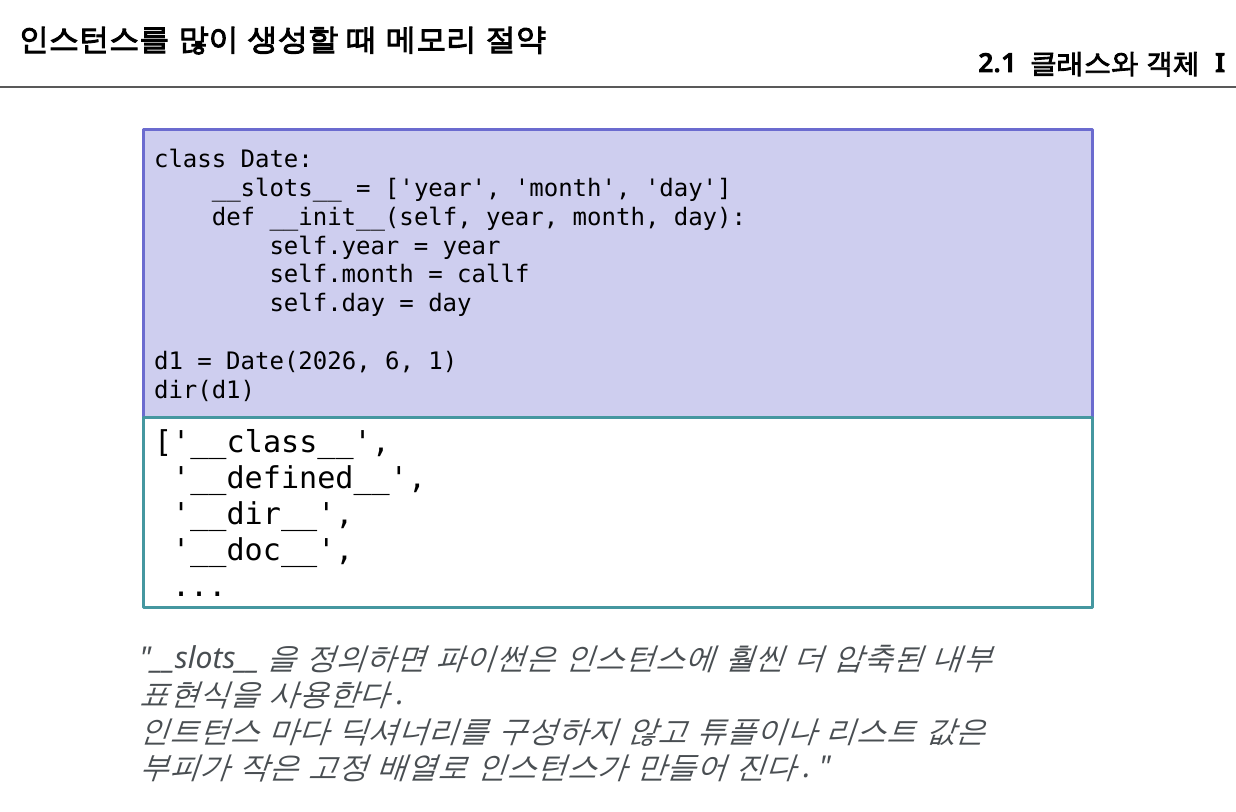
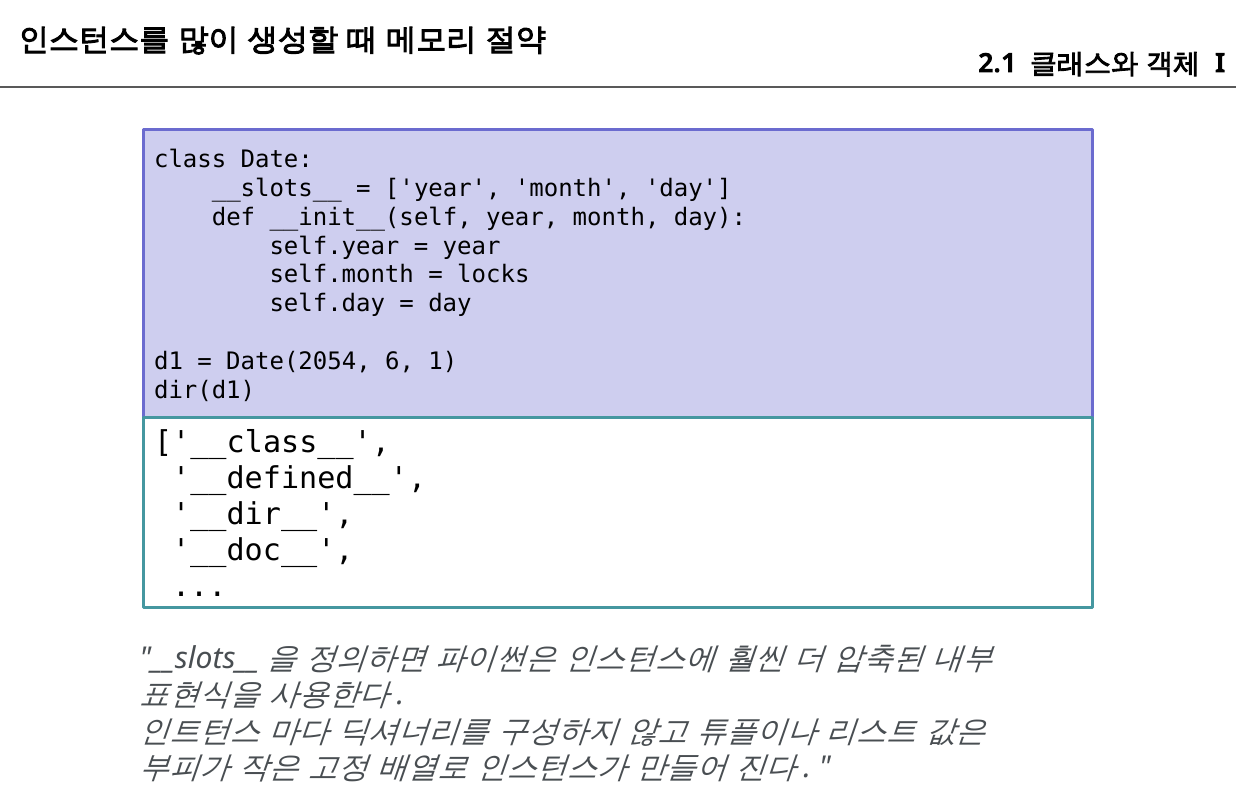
callf: callf -> locks
Date(2026: Date(2026 -> Date(2054
